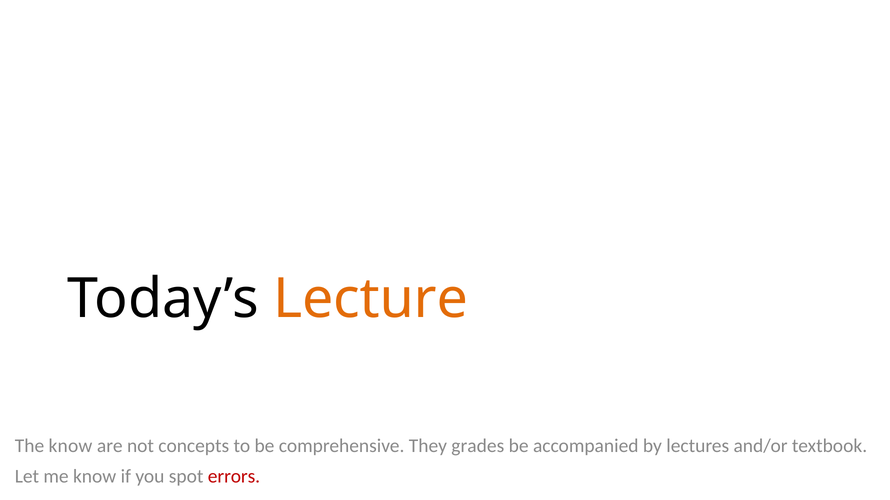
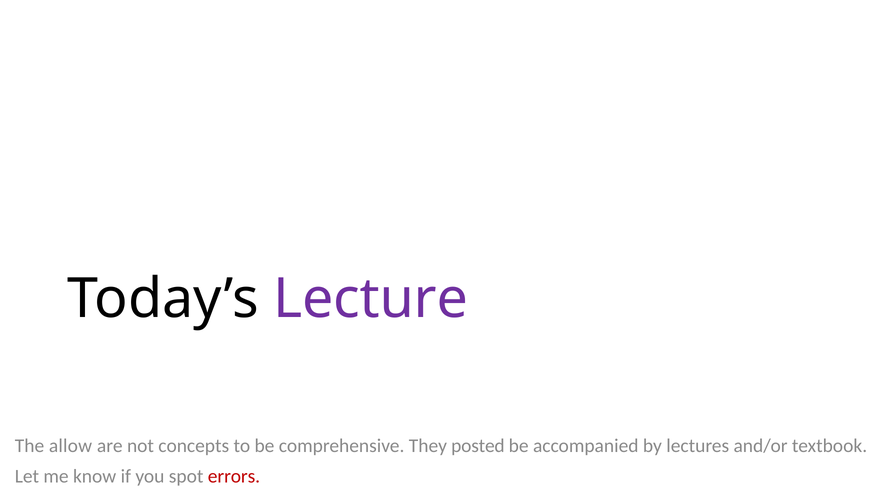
Lecture colour: orange -> purple
The know: know -> allow
grades: grades -> posted
